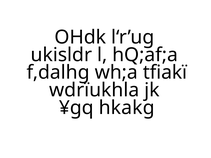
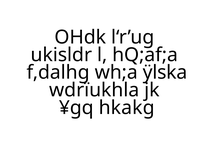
tfiakï: tfiakï -> ÿlska
